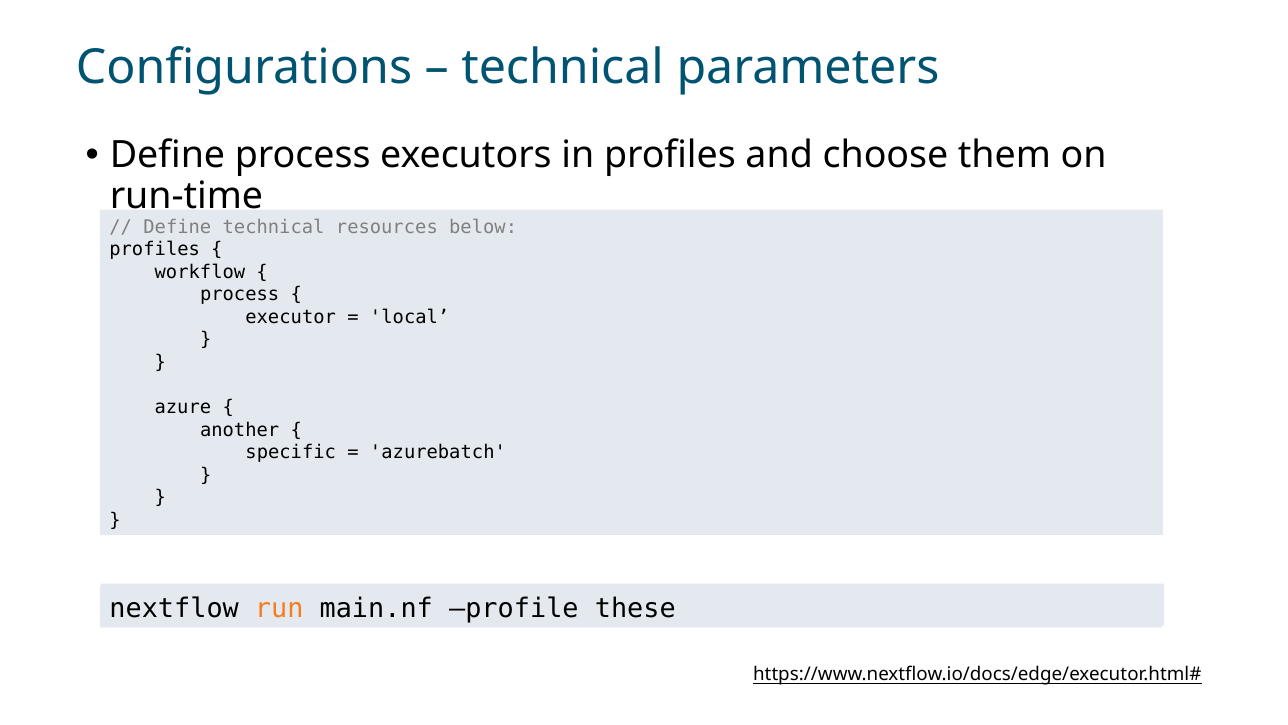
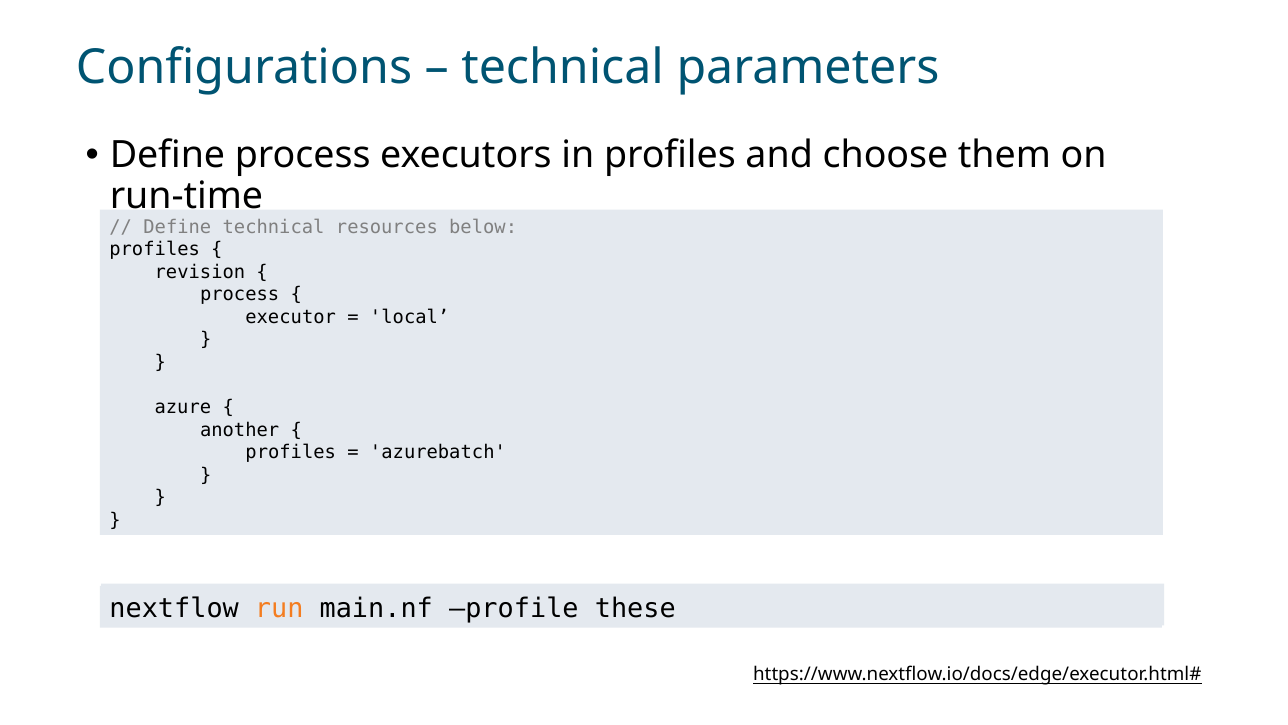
workflow: workflow -> revision
specific at (291, 452): specific -> profiles
